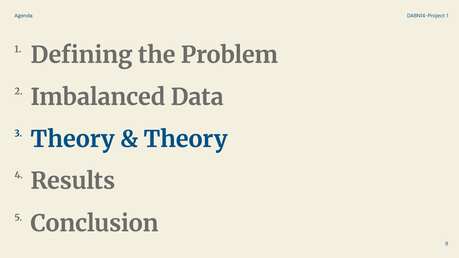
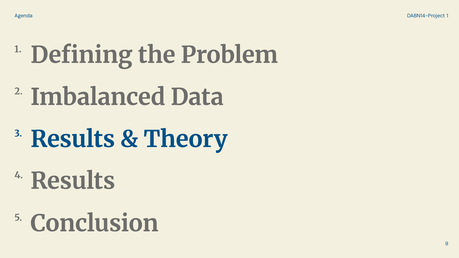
Theory at (73, 139): Theory -> Results
